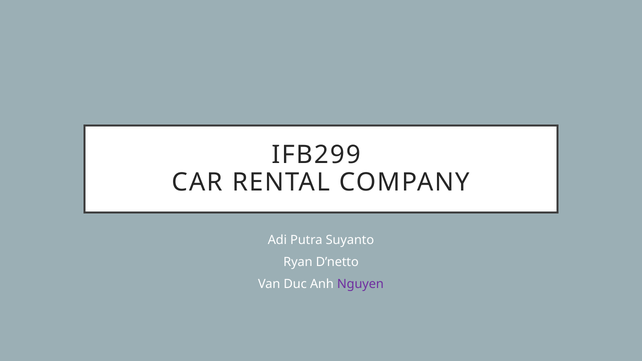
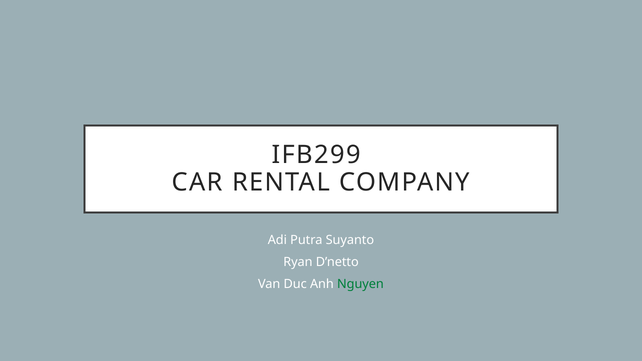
Nguyen colour: purple -> green
